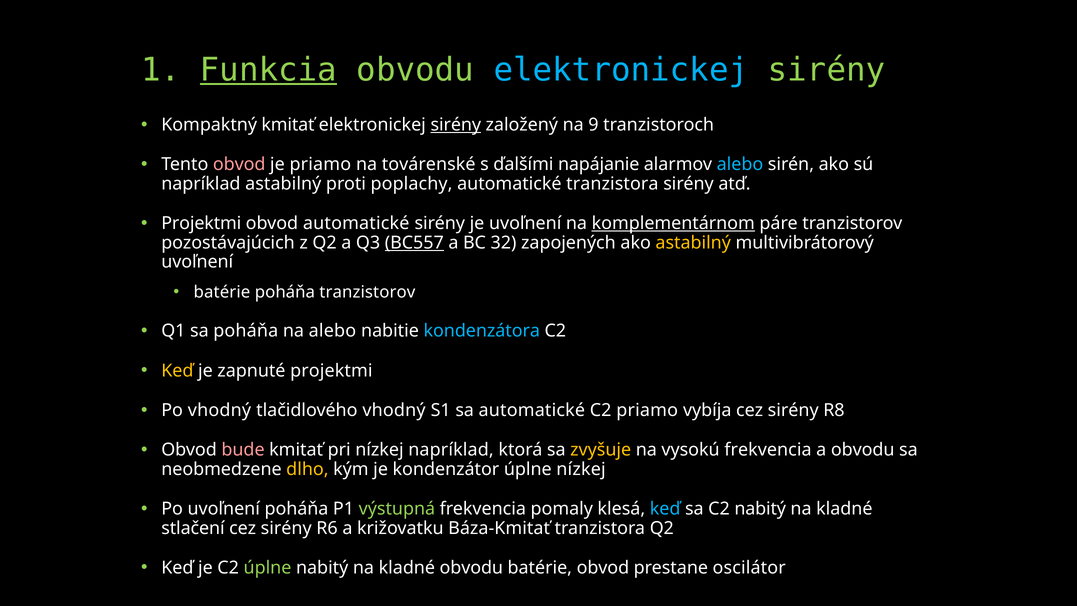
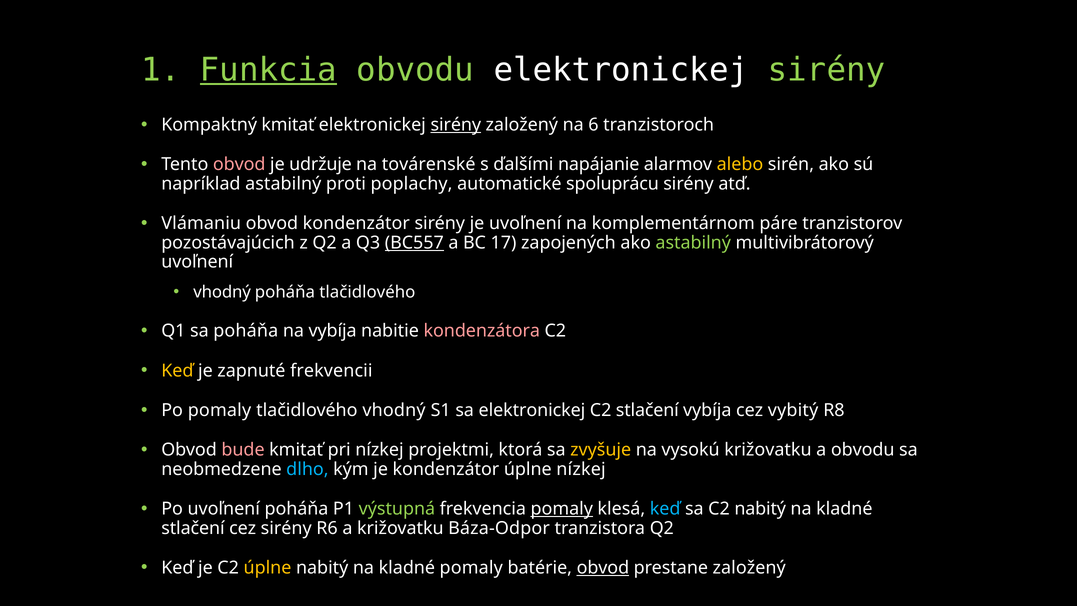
elektronickej at (621, 70) colour: light blue -> white
9: 9 -> 6
je priamo: priamo -> udržuje
alebo at (740, 164) colour: light blue -> yellow
automatické tranzistora: tranzistora -> spoluprácu
Projektmi at (201, 223): Projektmi -> Vlámaniu
obvod automatické: automatické -> kondenzátor
komplementárnom underline: present -> none
32: 32 -> 17
astabilný at (693, 243) colour: yellow -> light green
batérie at (222, 292): batérie -> vhodný
poháňa tranzistorov: tranzistorov -> tlačidlového
na alebo: alebo -> vybíja
kondenzátora colour: light blue -> pink
zapnuté projektmi: projektmi -> frekvencii
Po vhodný: vhodný -> pomaly
sa automatické: automatické -> elektronickej
C2 priamo: priamo -> stlačení
vybíja cez sirény: sirény -> vybitý
nízkej napríklad: napríklad -> projektmi
vysokú frekvencia: frekvencia -> križovatku
dlho colour: yellow -> light blue
pomaly at (562, 509) underline: none -> present
Báza-Kmitať: Báza-Kmitať -> Báza-Odpor
úplne at (267, 567) colour: light green -> yellow
kladné obvodu: obvodu -> pomaly
obvod at (603, 567) underline: none -> present
prestane oscilátor: oscilátor -> založený
